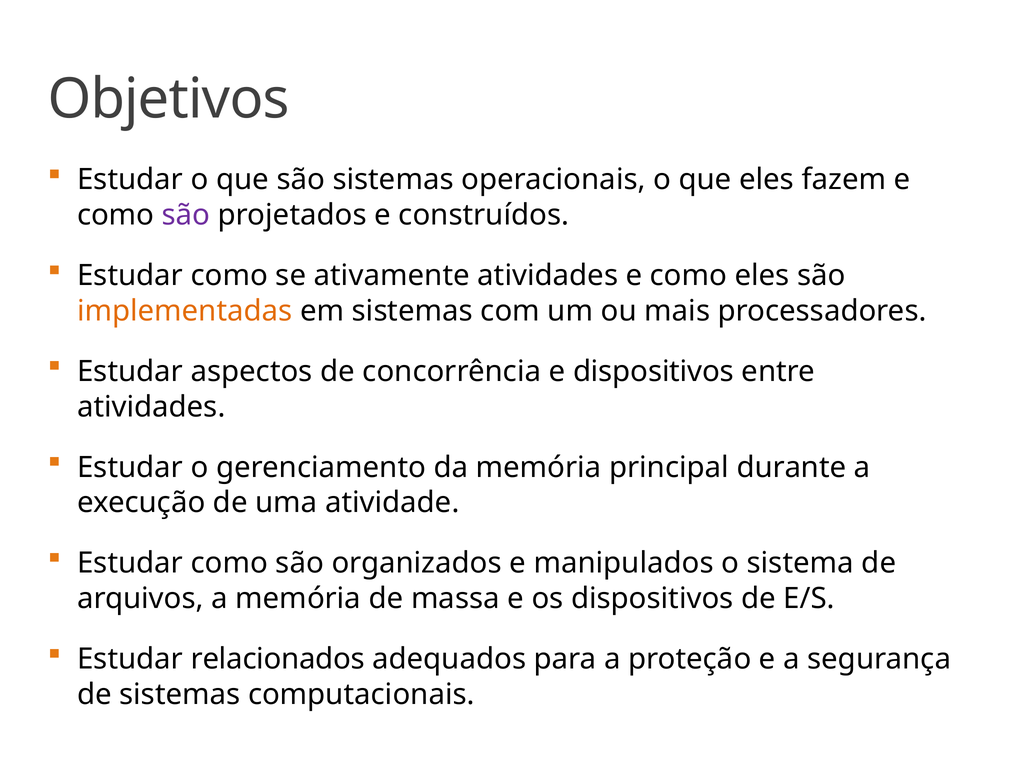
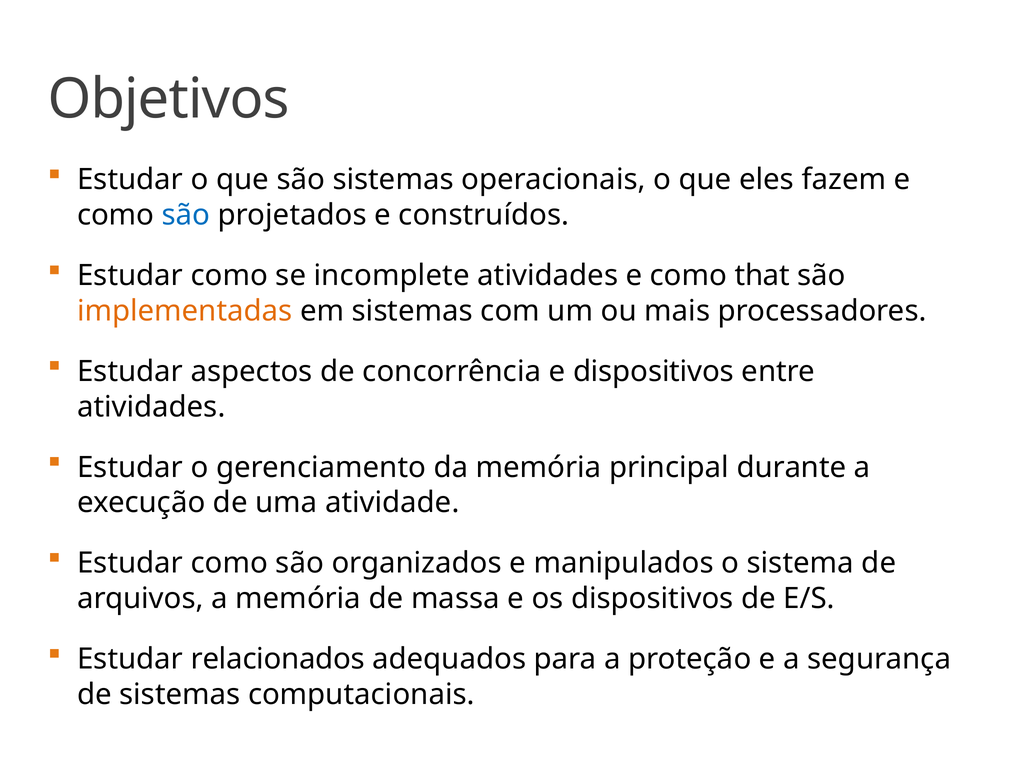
são at (186, 215) colour: purple -> blue
ativamente: ativamente -> incomplete
como eles: eles -> that
